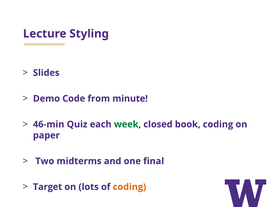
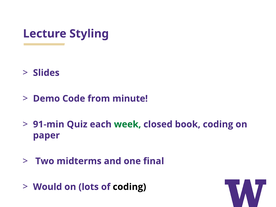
46-min: 46-min -> 91-min
Target: Target -> Would
coding at (129, 187) colour: orange -> black
